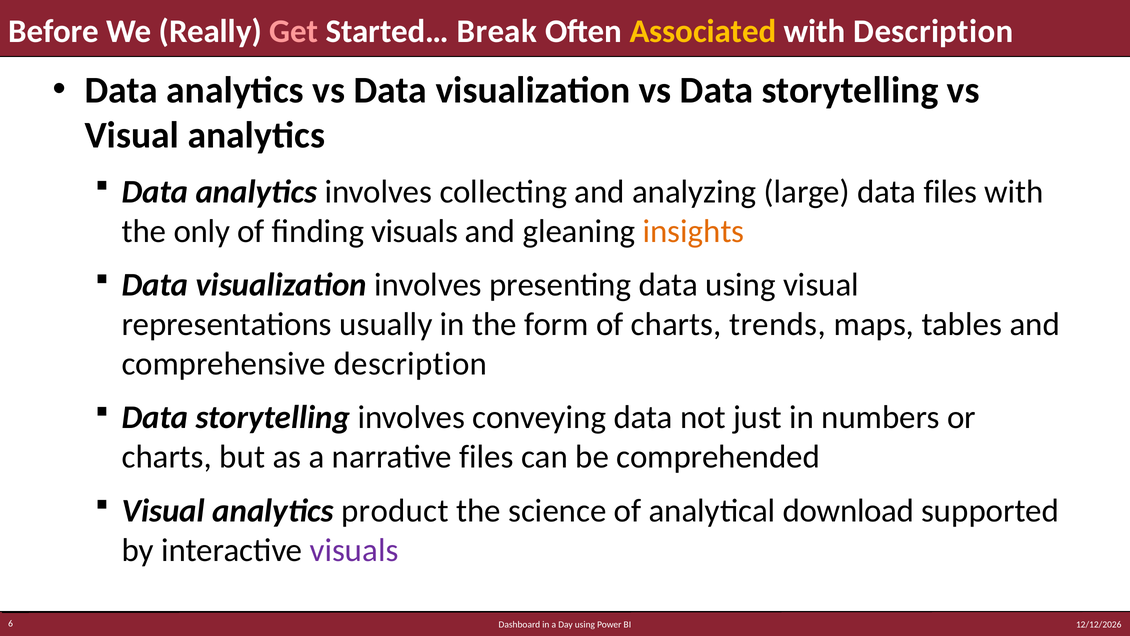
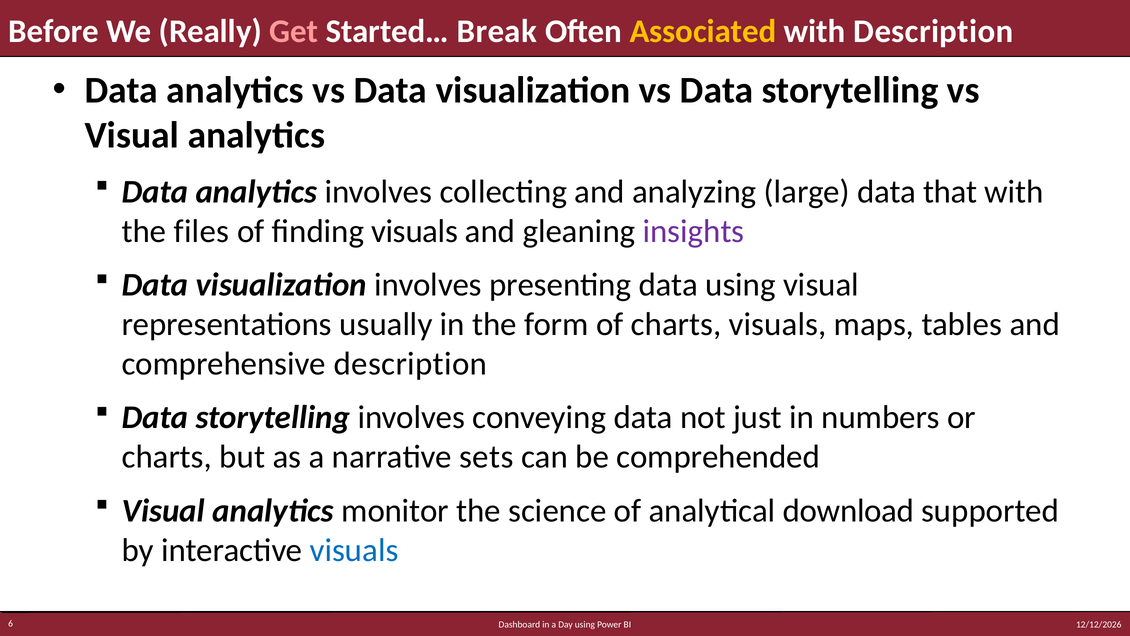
data files: files -> that
only: only -> files
insights colour: orange -> purple
charts trends: trends -> visuals
narrative files: files -> sets
product: product -> monitor
visuals at (354, 550) colour: purple -> blue
